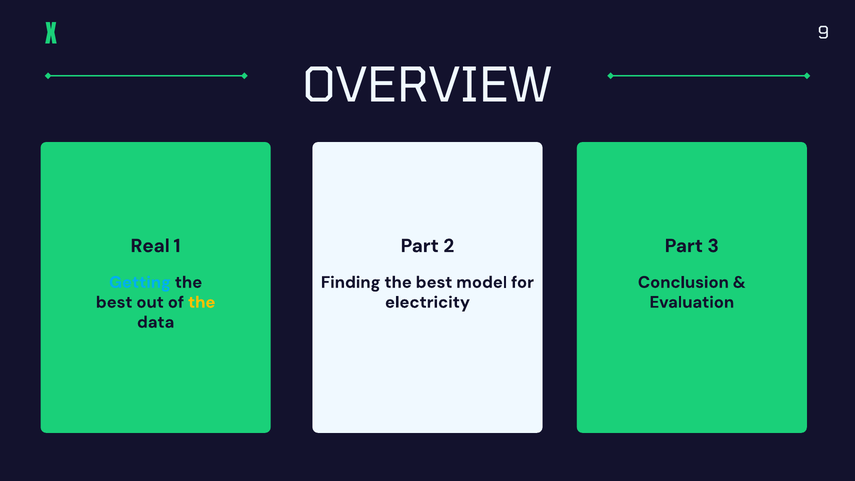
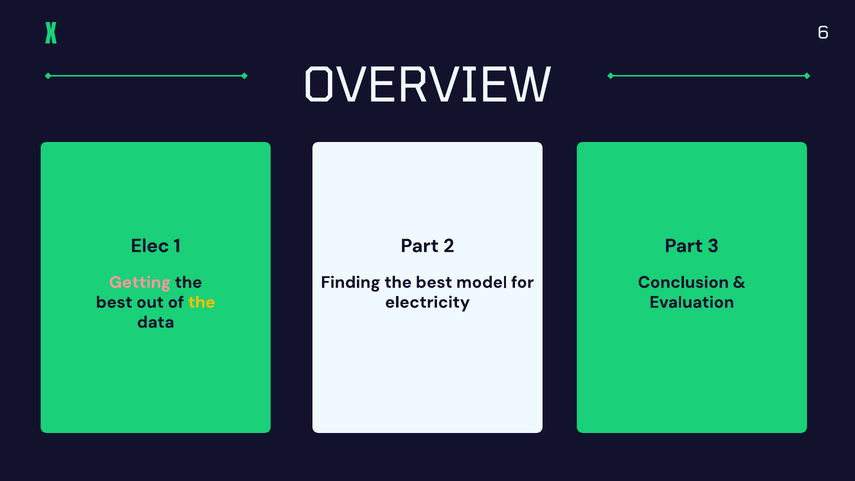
9: 9 -> 6
Real: Real -> Elec
Getting colour: light blue -> pink
